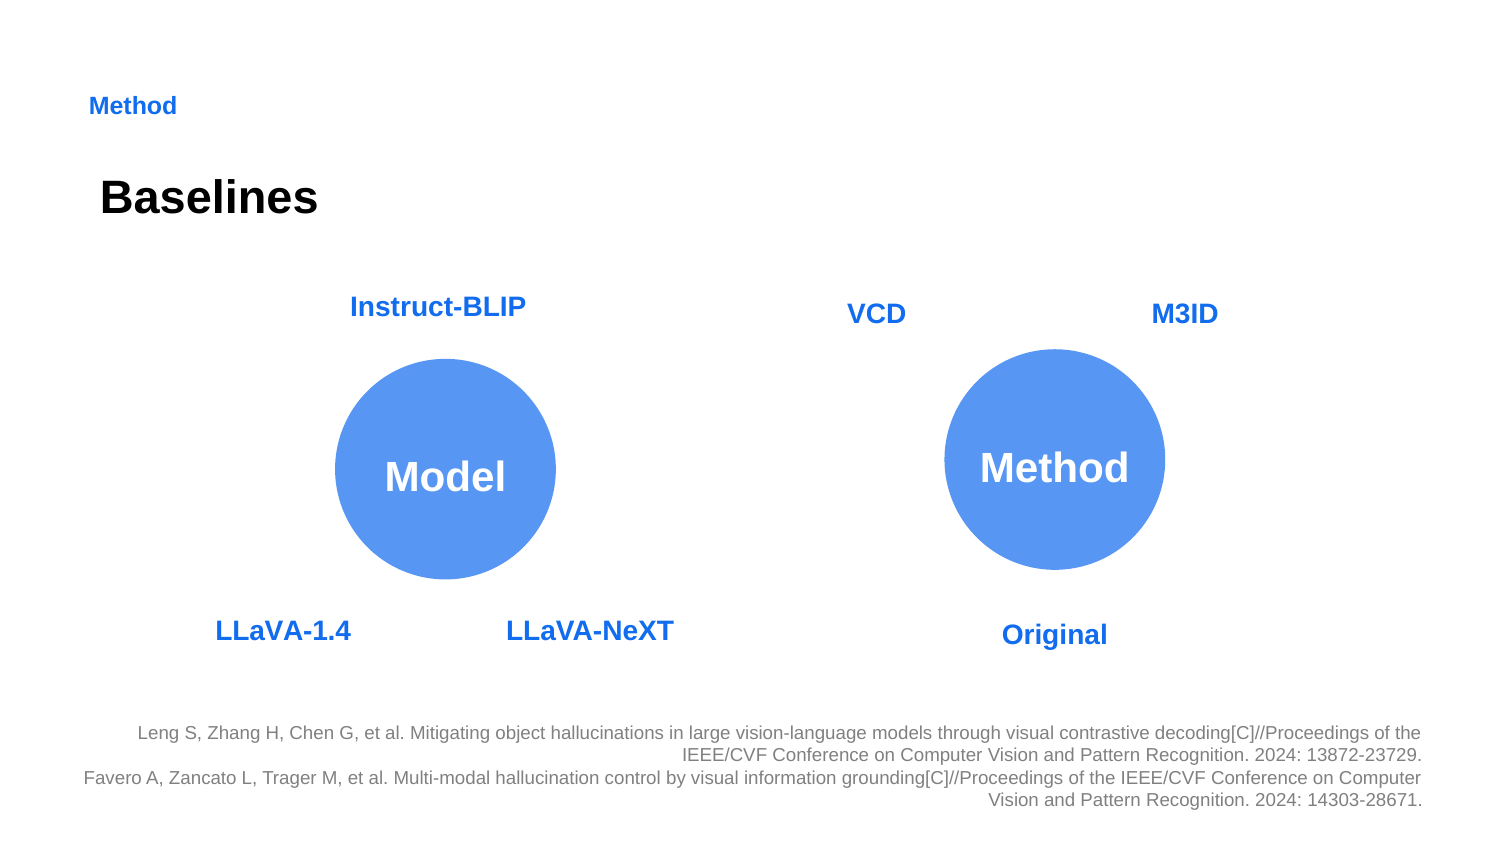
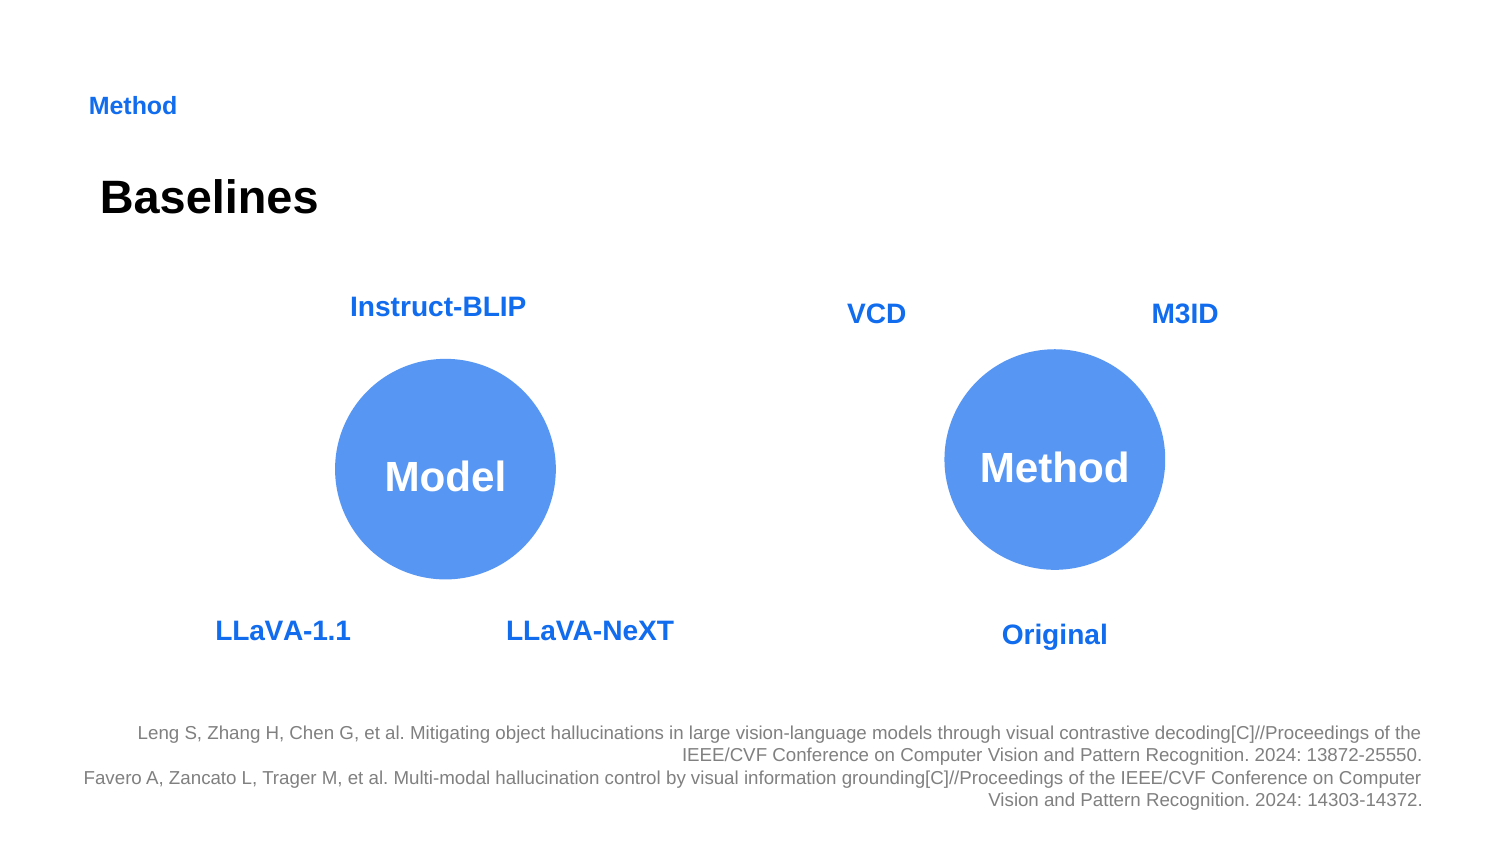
LLaVA-1.4: LLaVA-1.4 -> LLaVA-1.1
13872-23729: 13872-23729 -> 13872-25550
14303-28671: 14303-28671 -> 14303-14372
